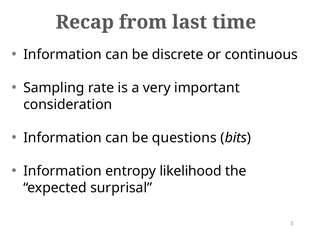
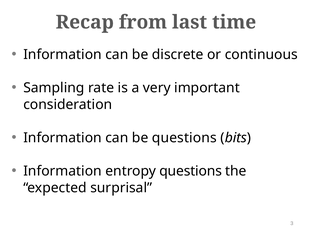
entropy likelihood: likelihood -> questions
